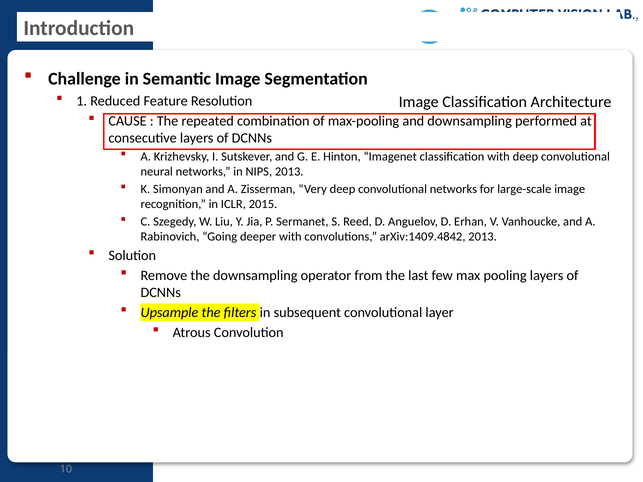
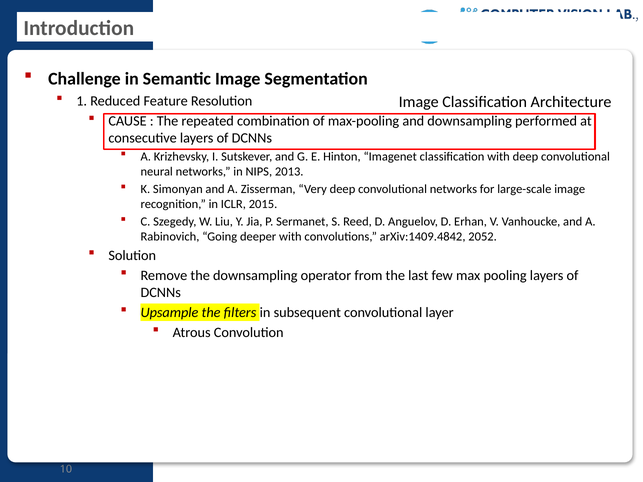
arXiv:1409.4842 2013: 2013 -> 2052
